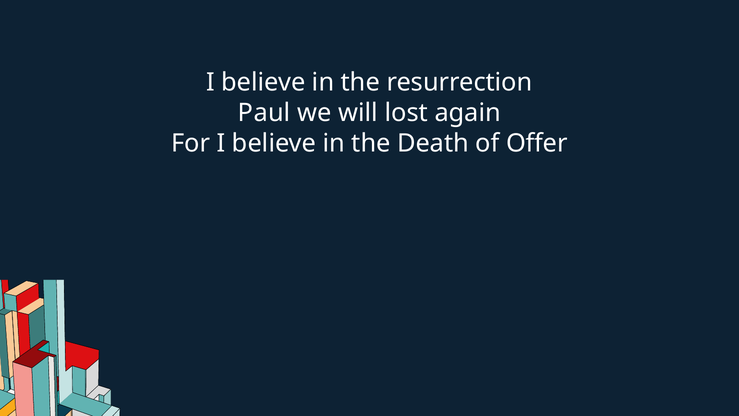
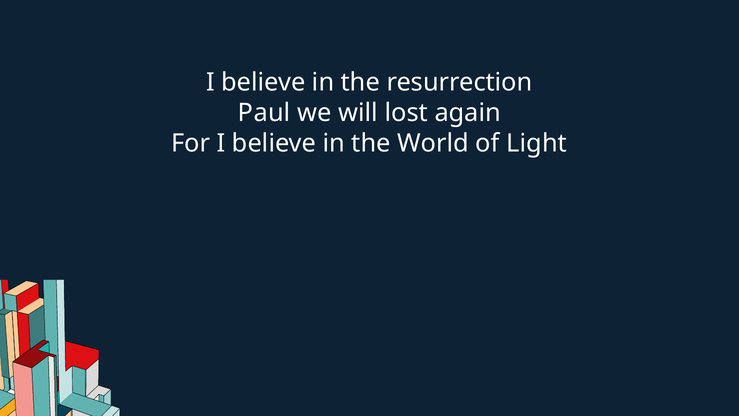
Death: Death -> World
Offer: Offer -> Light
